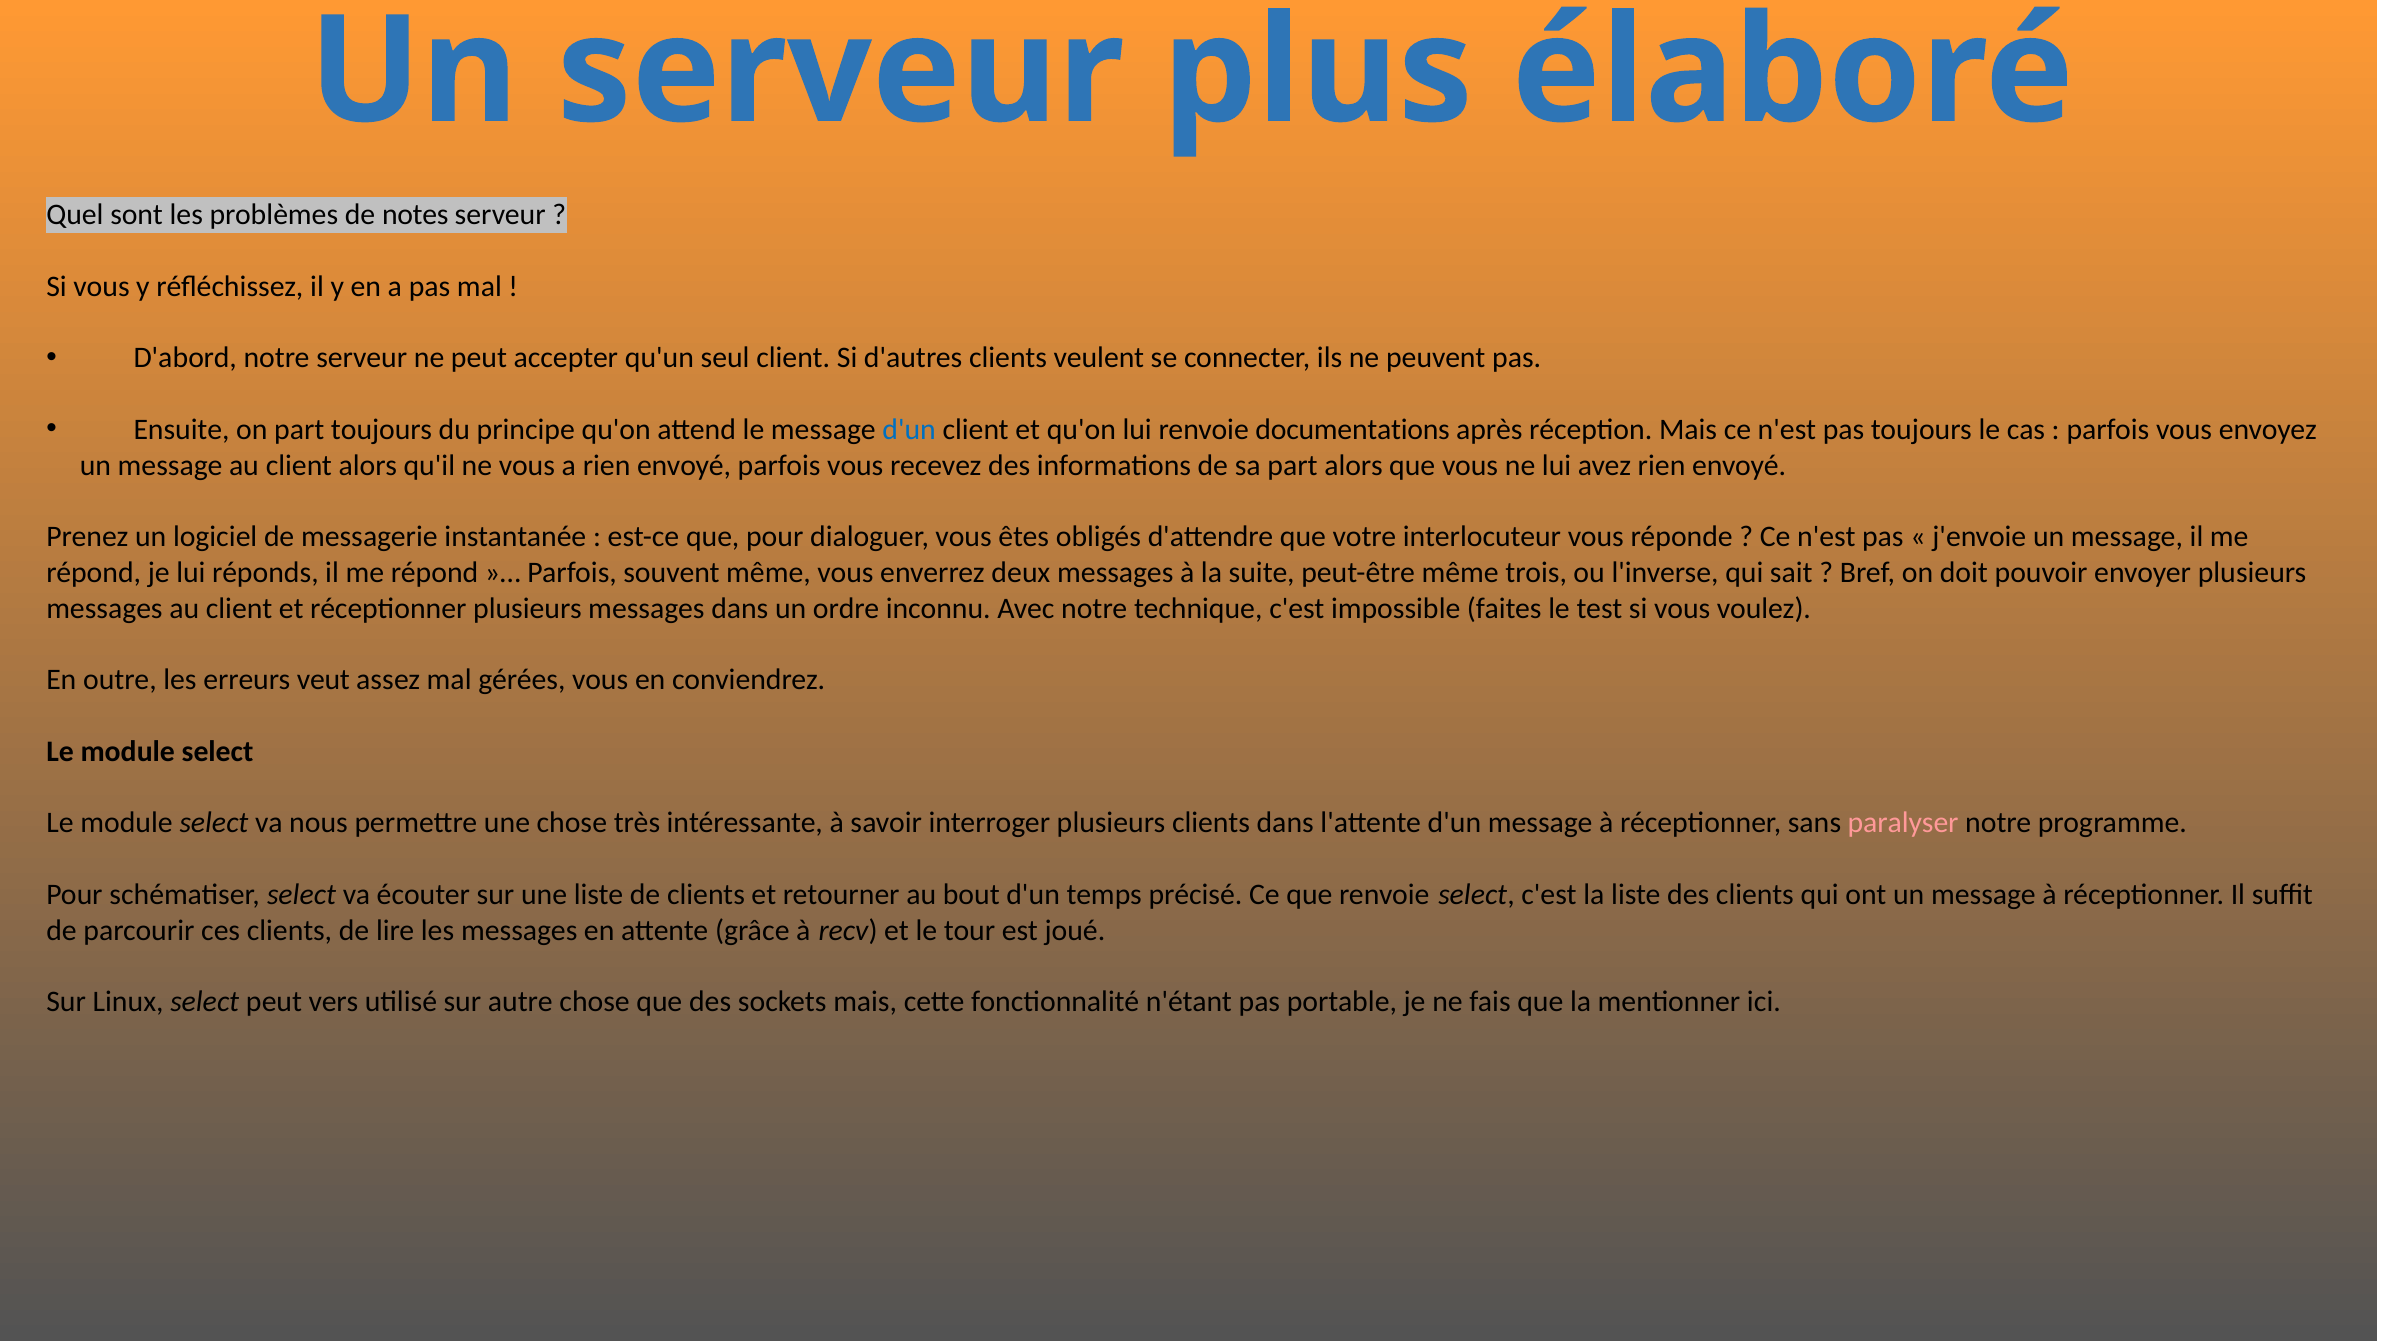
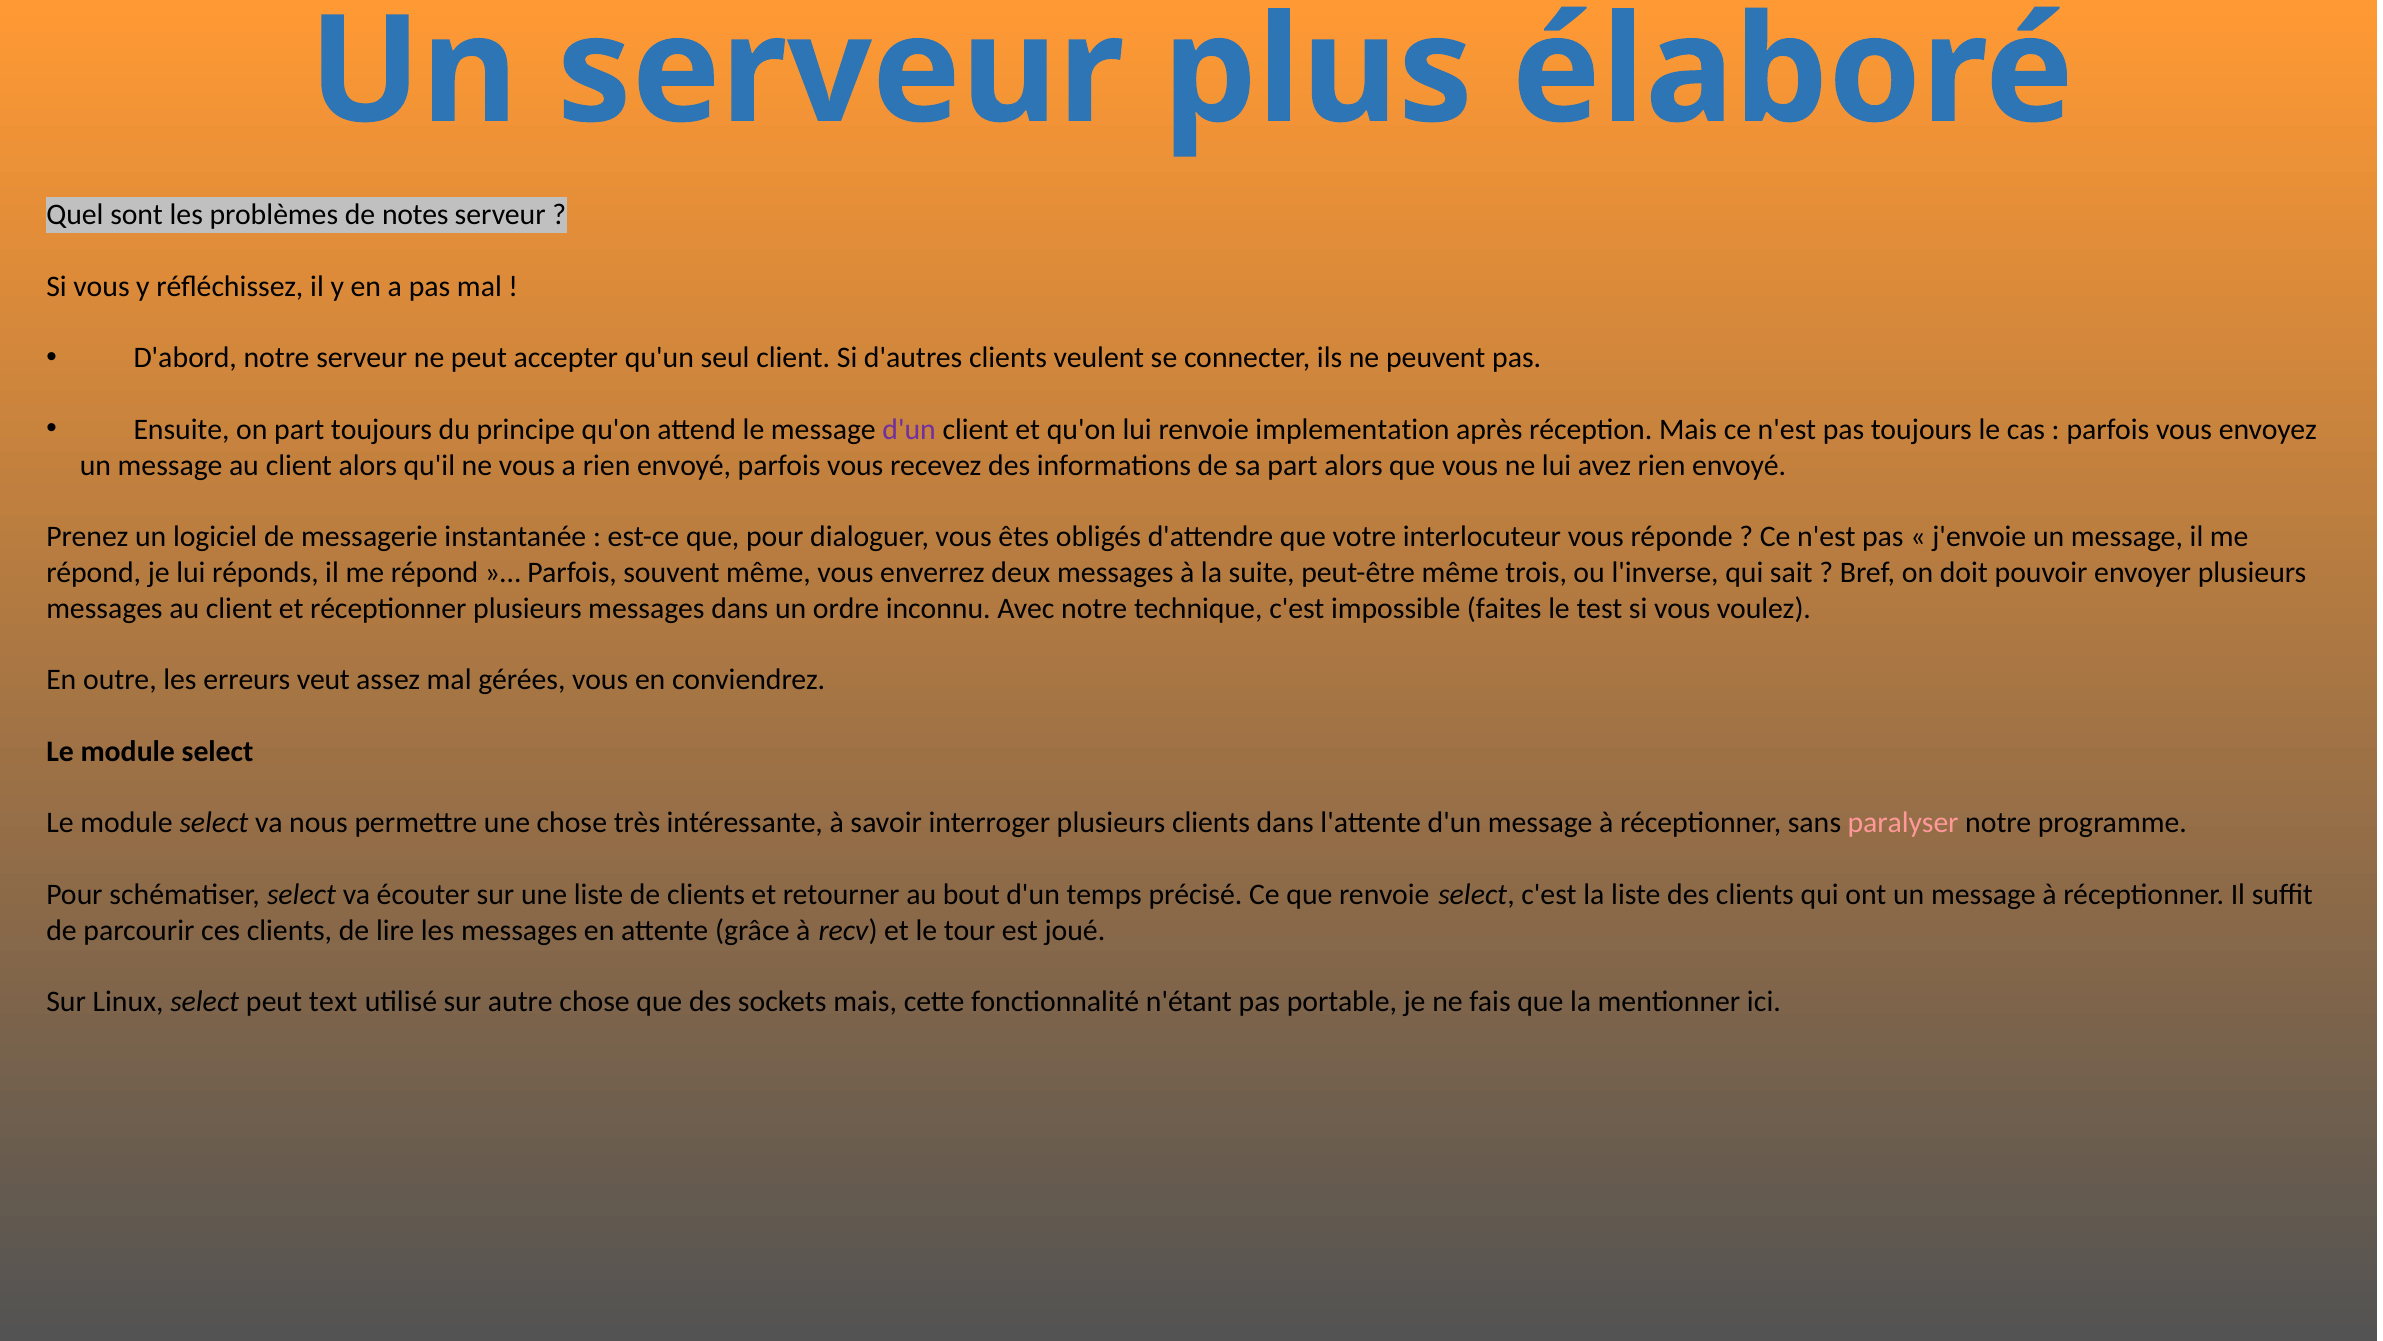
d'un at (909, 429) colour: blue -> purple
documentations: documentations -> implementation
vers: vers -> text
